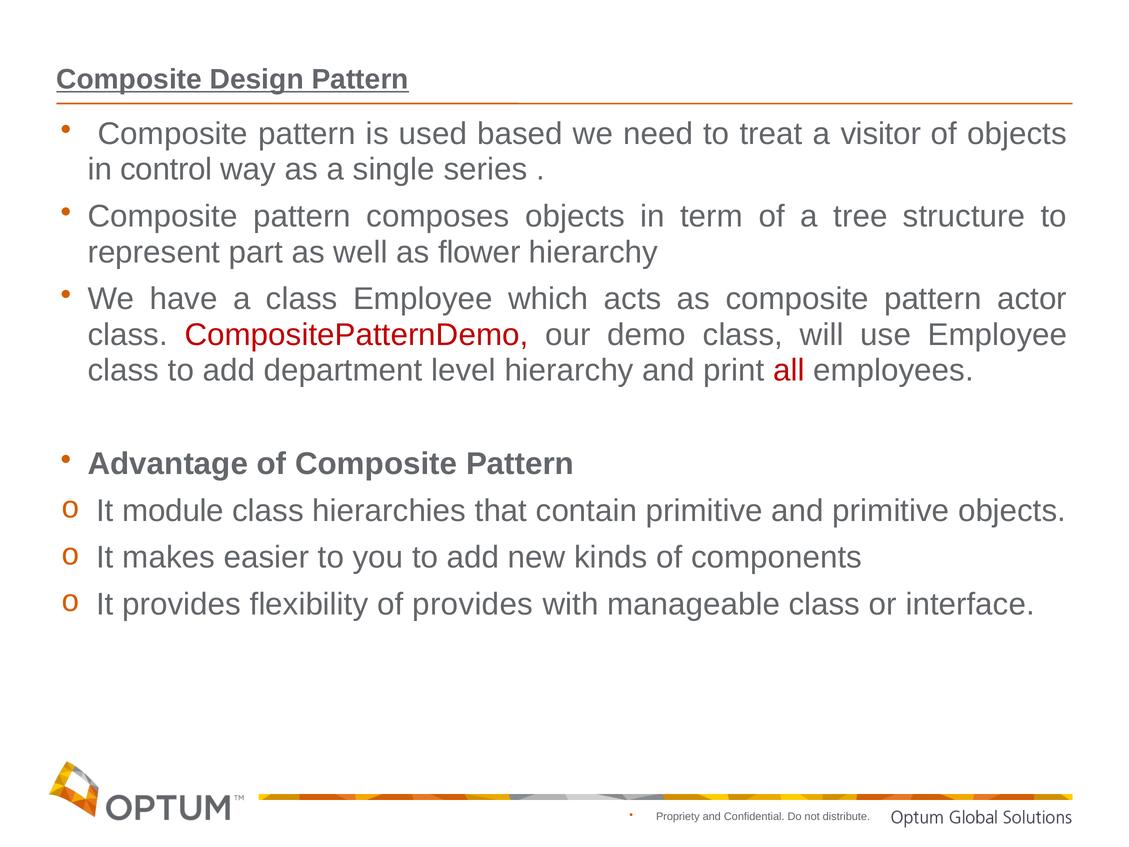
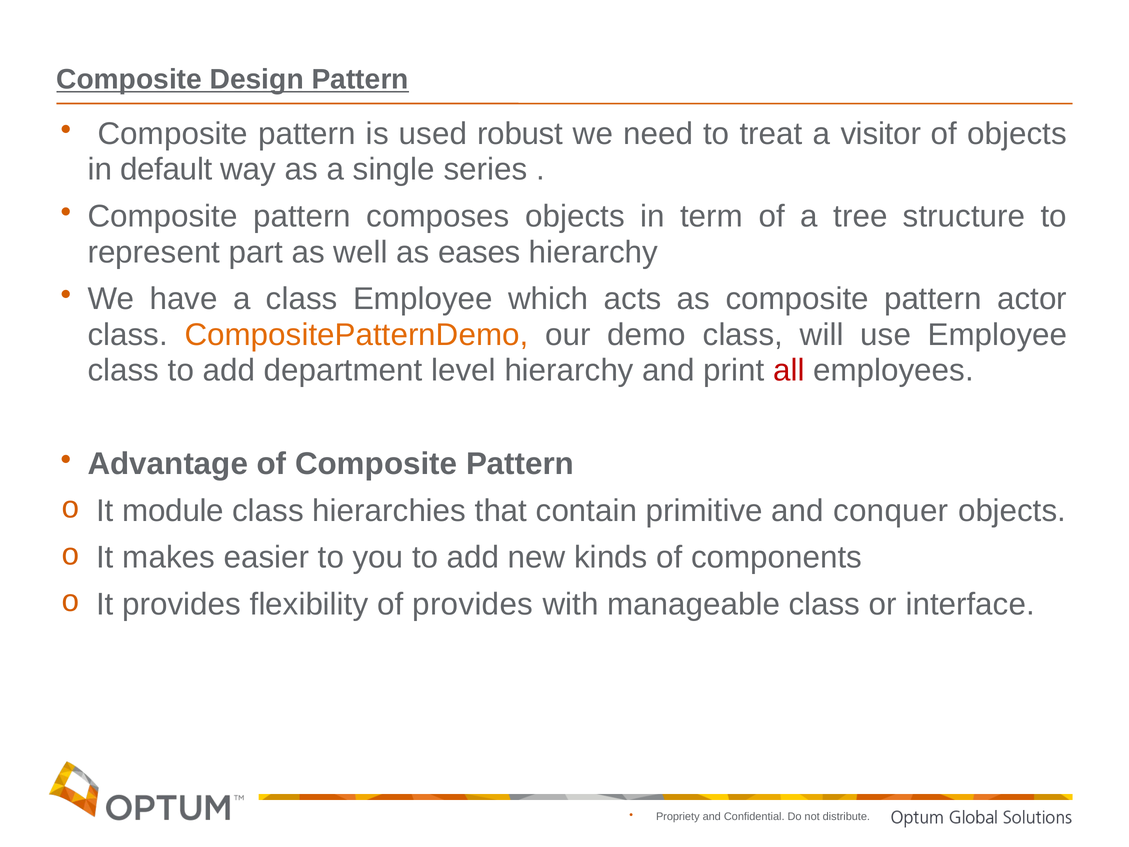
based: based -> robust
control: control -> default
flower: flower -> eases
CompositePatternDemo colour: red -> orange
and primitive: primitive -> conquer
